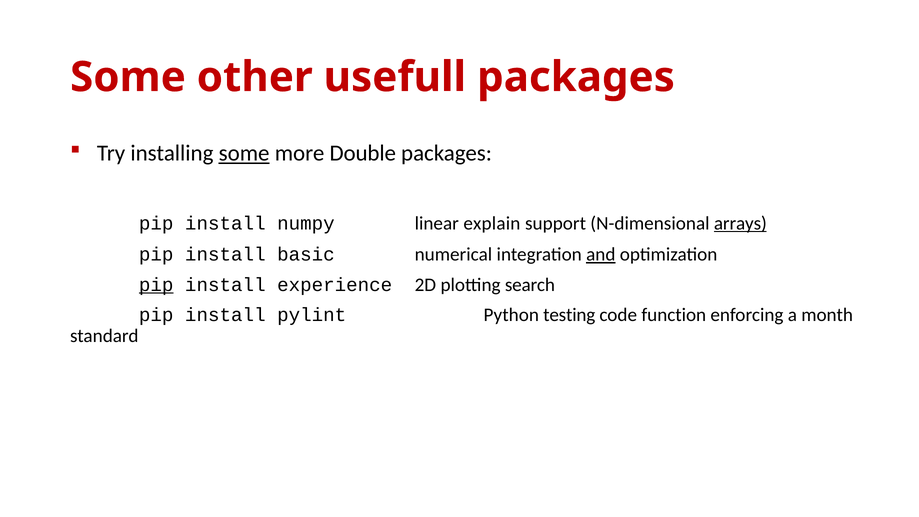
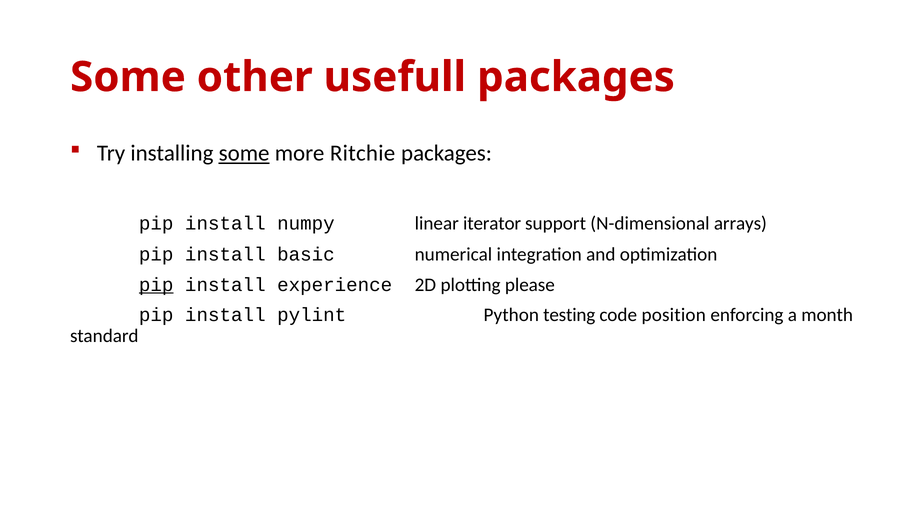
Double: Double -> Ritchie
explain: explain -> iterator
arrays underline: present -> none
and underline: present -> none
search: search -> please
function: function -> position
